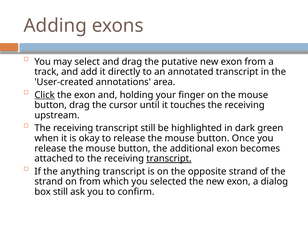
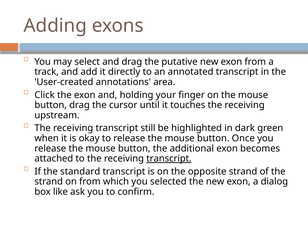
Click underline: present -> none
anything: anything -> standard
box still: still -> like
